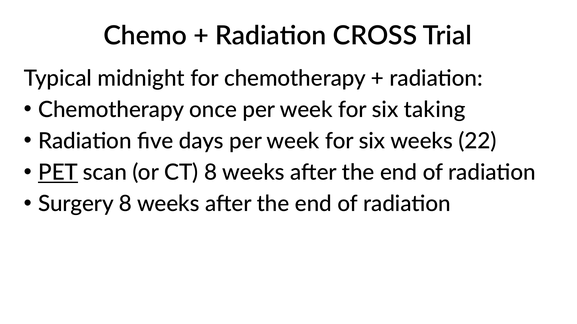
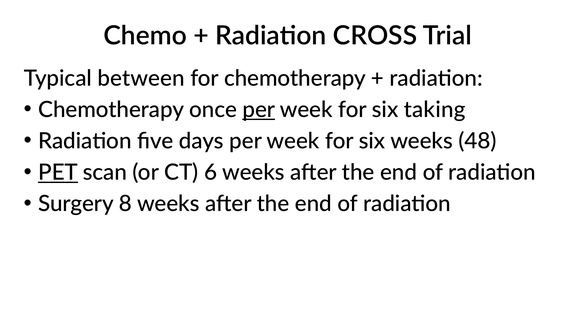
midnight: midnight -> between
per at (259, 110) underline: none -> present
22: 22 -> 48
CT 8: 8 -> 6
